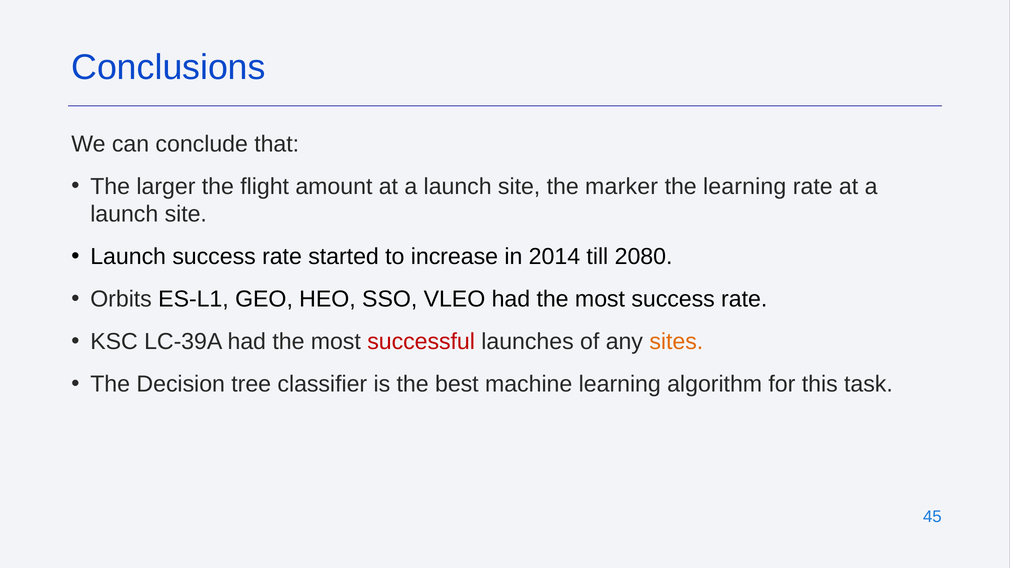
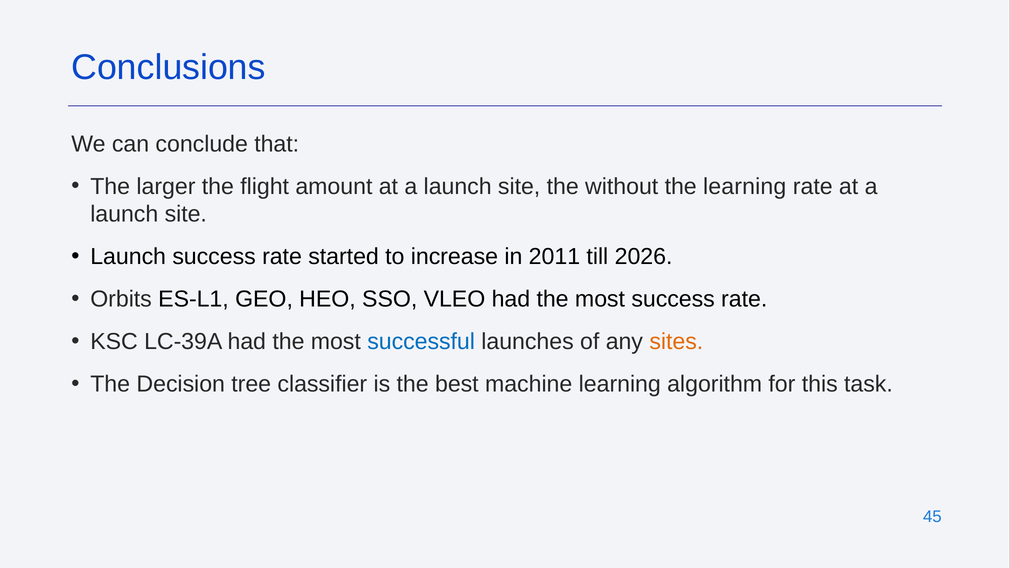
marker: marker -> without
2014: 2014 -> 2011
2080: 2080 -> 2026
successful colour: red -> blue
